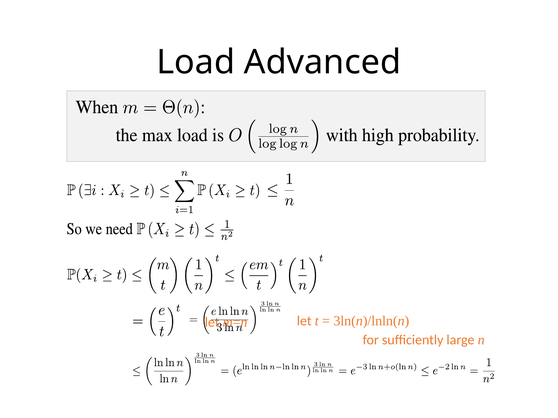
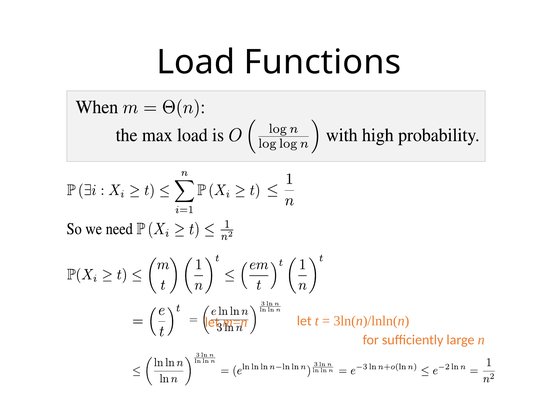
Advanced: Advanced -> Functions
